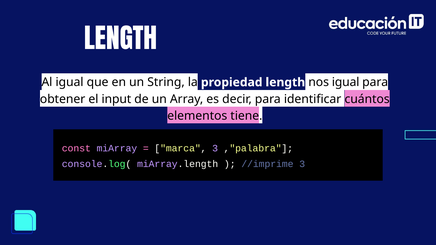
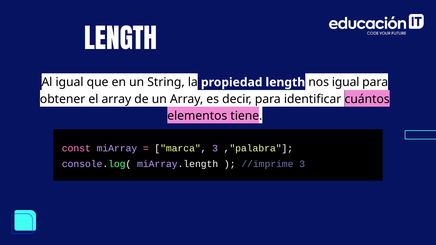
el input: input -> array
